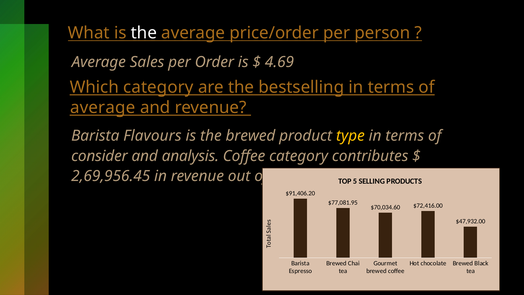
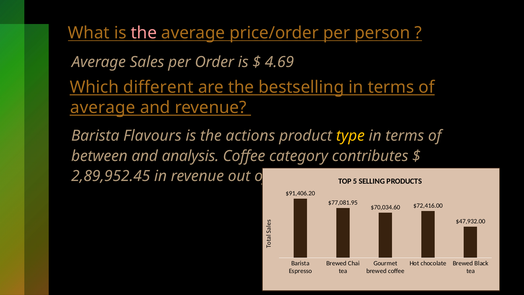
the at (144, 33) colour: white -> pink
Which category: category -> different
the brewed: brewed -> actions
consider: consider -> between
2,69,956.45: 2,69,956.45 -> 2,89,952.45
